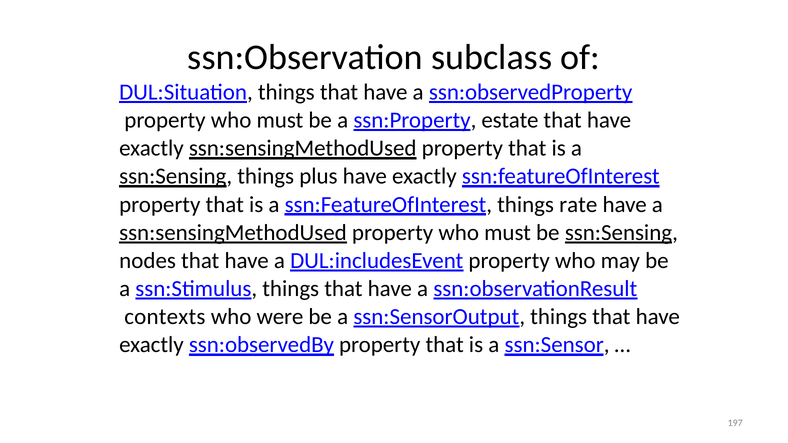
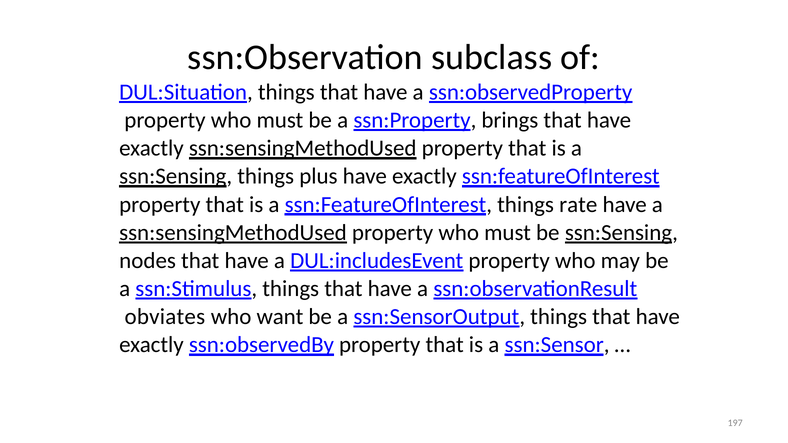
estate: estate -> brings
contexts: contexts -> obviates
were: were -> want
